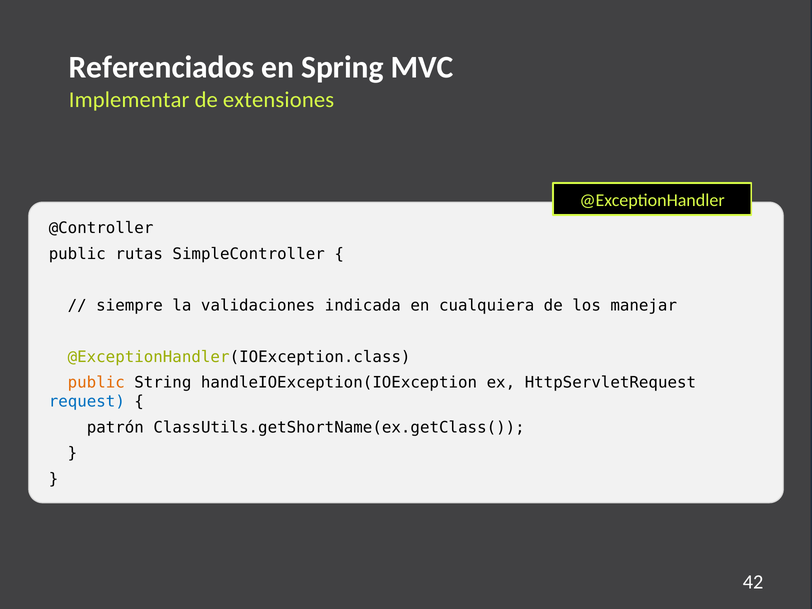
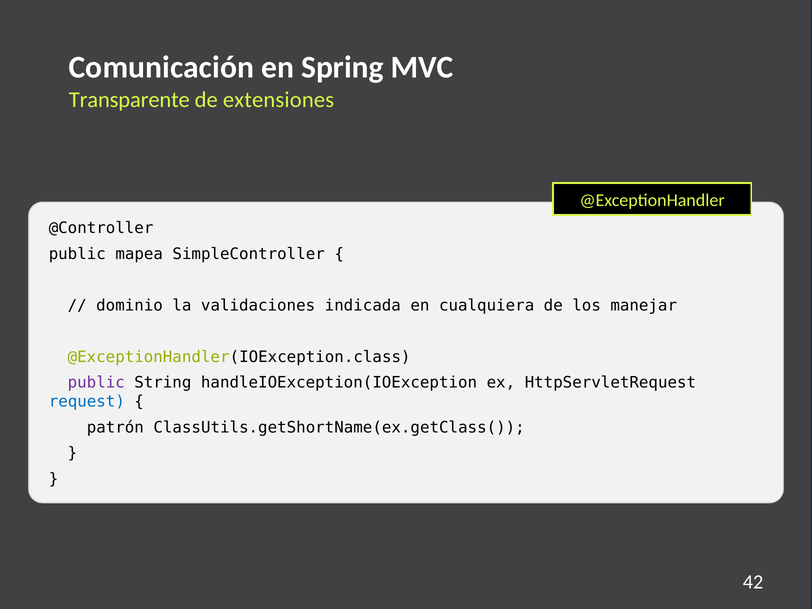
Referenciados: Referenciados -> Comunicación
Implementar: Implementar -> Transparente
rutas: rutas -> mapea
siempre: siempre -> dominio
public at (96, 383) colour: orange -> purple
